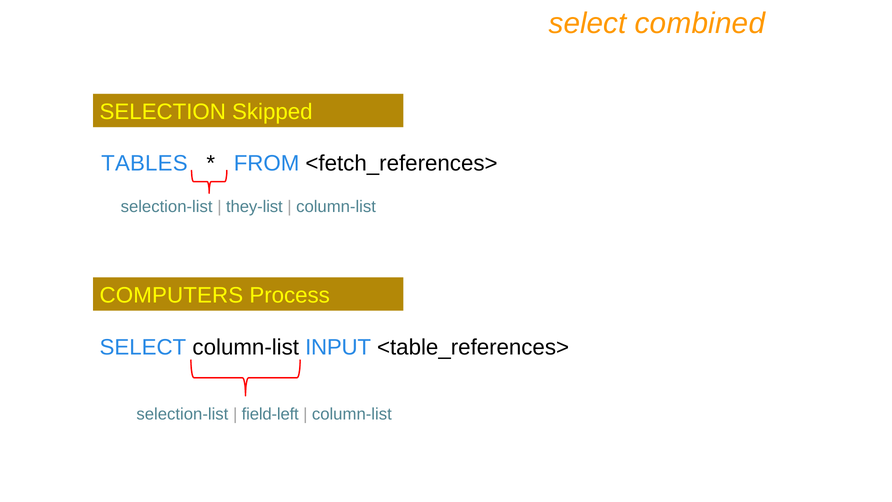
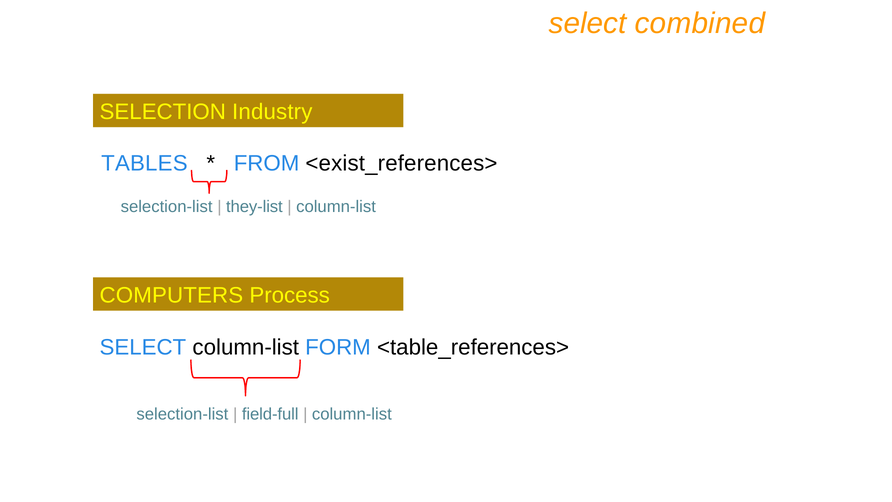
Skipped: Skipped -> Industry
<fetch_references>: <fetch_references> -> <exist_references>
INPUT: INPUT -> FORM
field-left: field-left -> field-full
